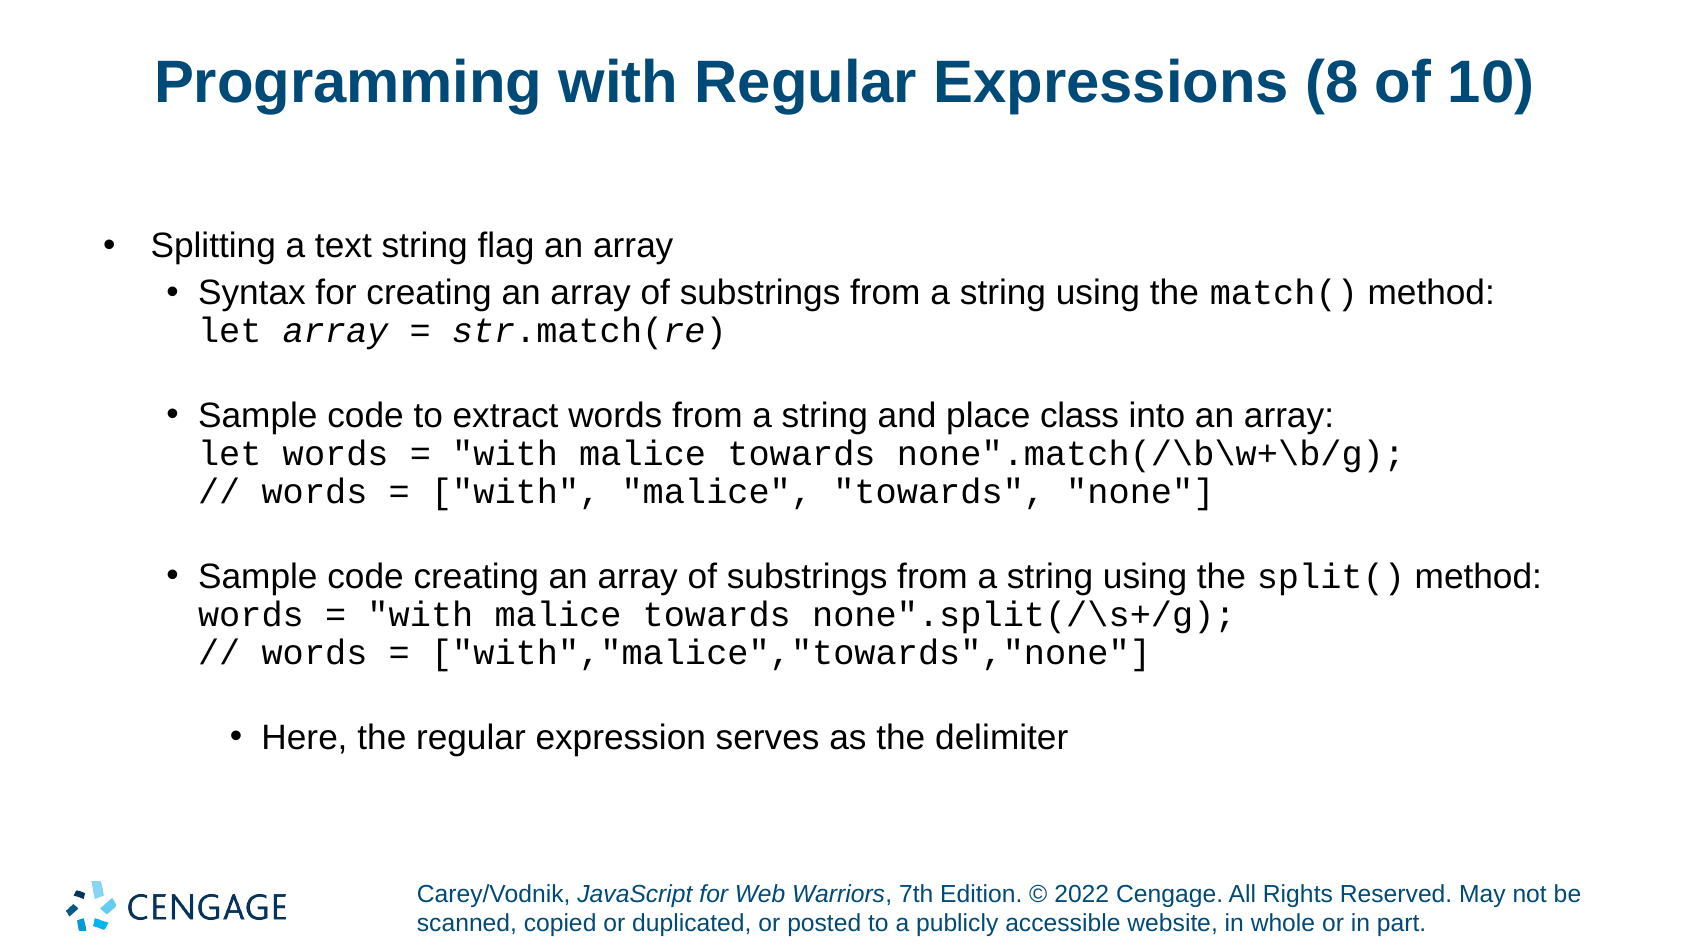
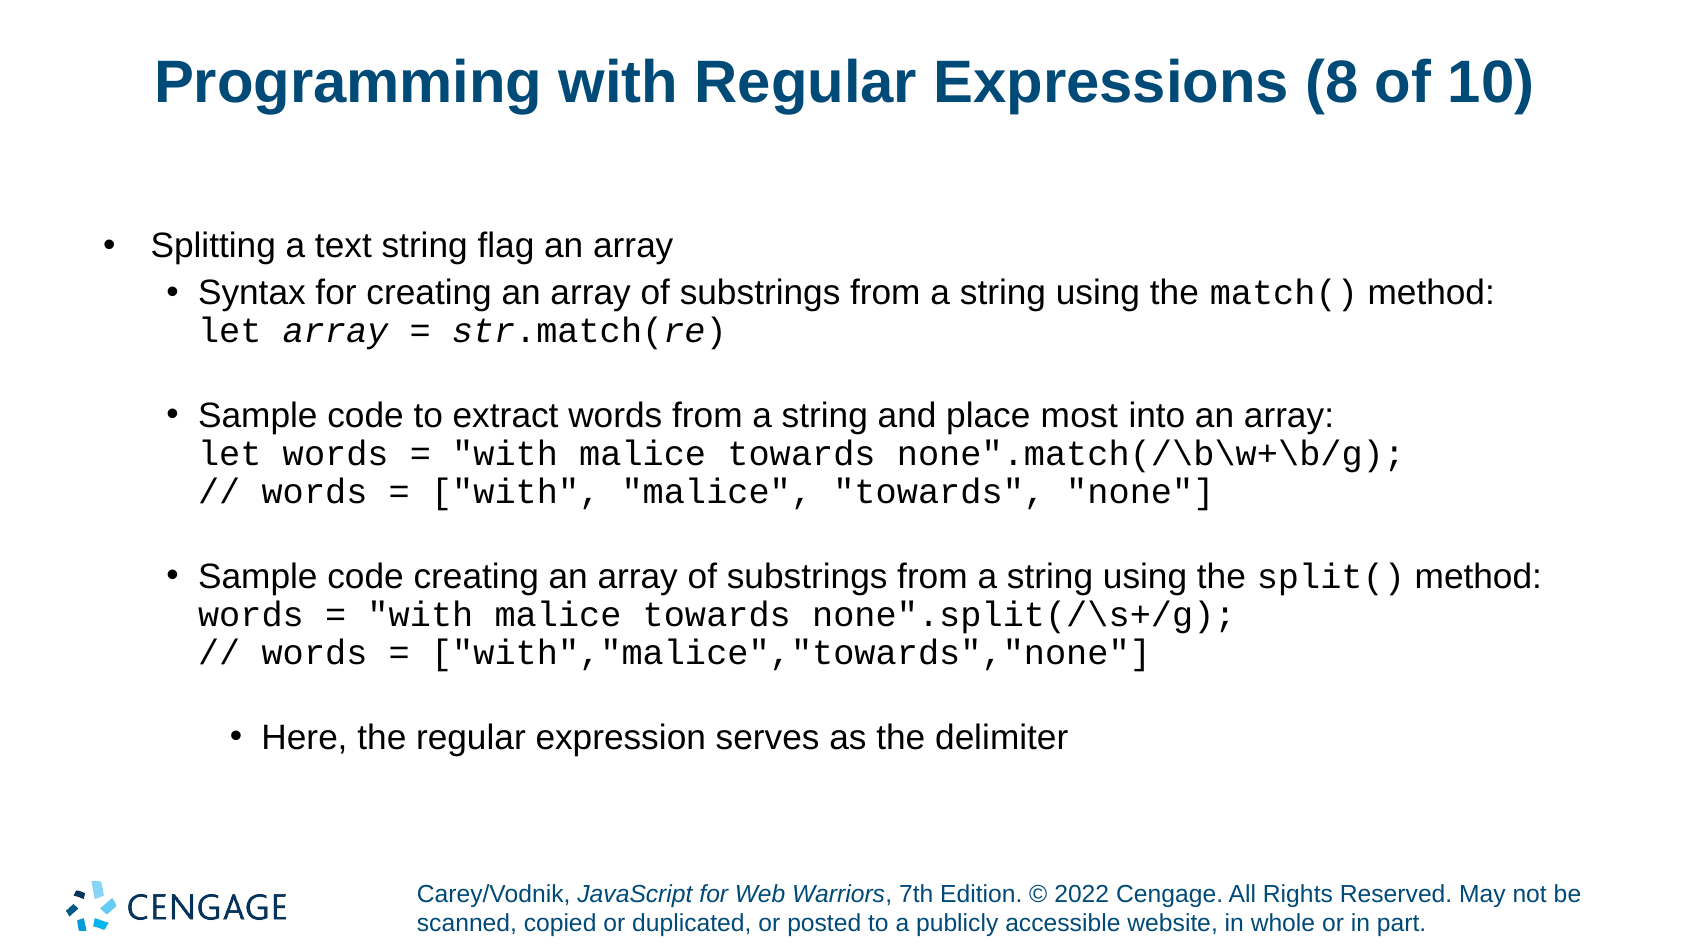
class: class -> most
